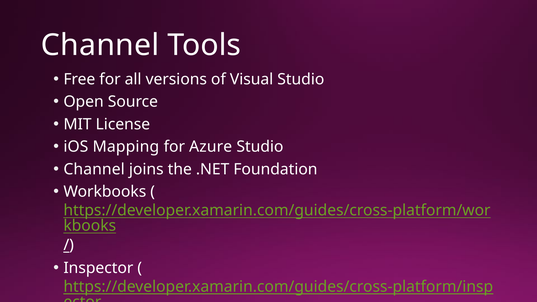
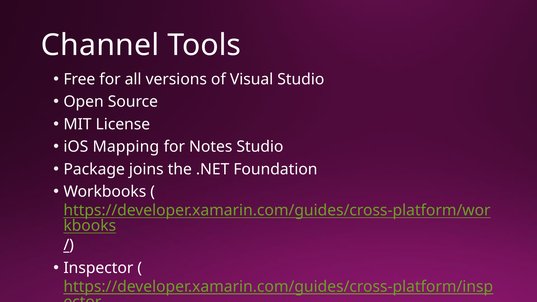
Azure: Azure -> Notes
Channel at (94, 169): Channel -> Package
